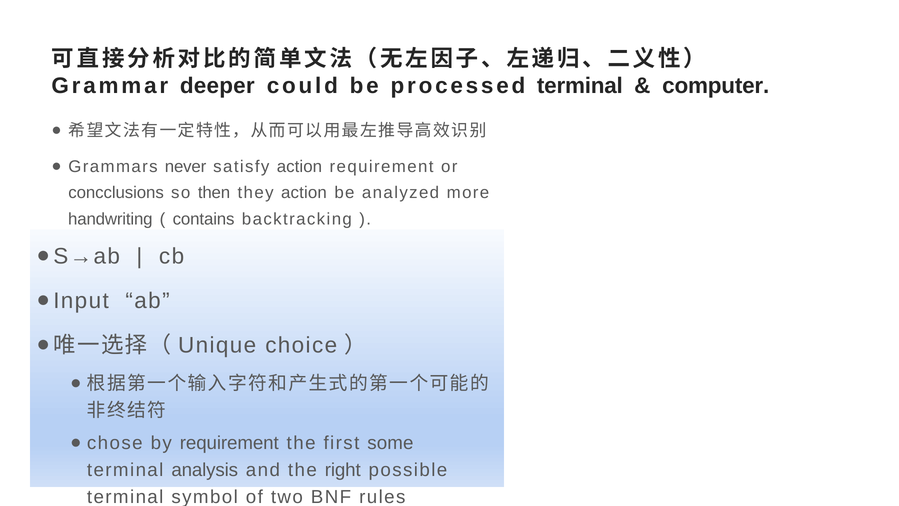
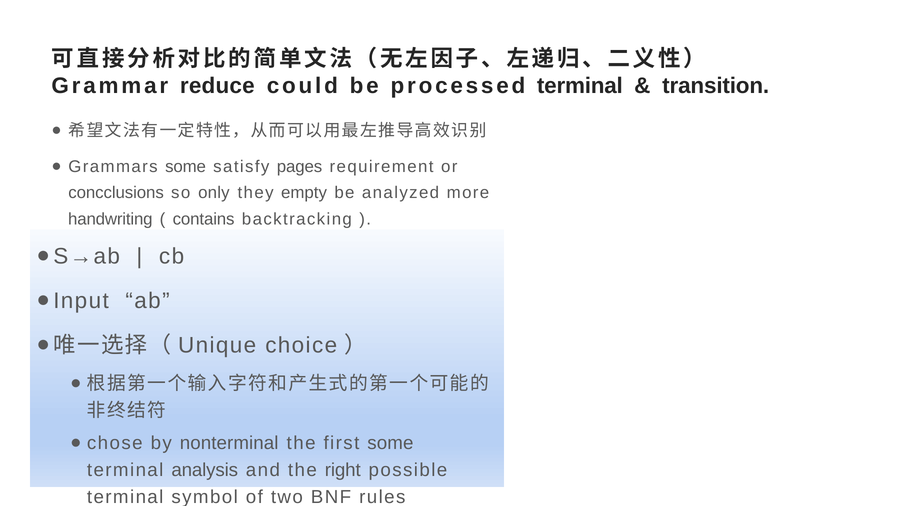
deeper: deeper -> reduce
computer: computer -> transition
Grammars never: never -> some
satisfy action: action -> pages
then: then -> only
they action: action -> empty
by requirement: requirement -> nonterminal
